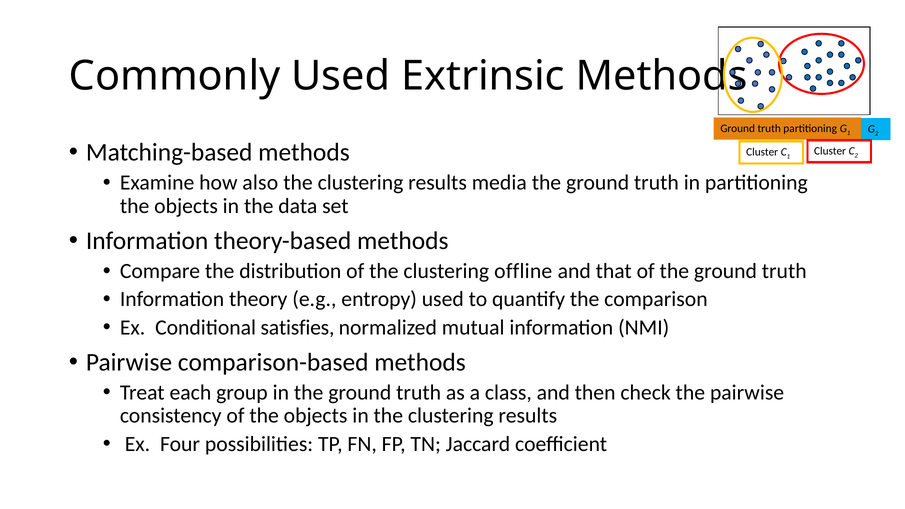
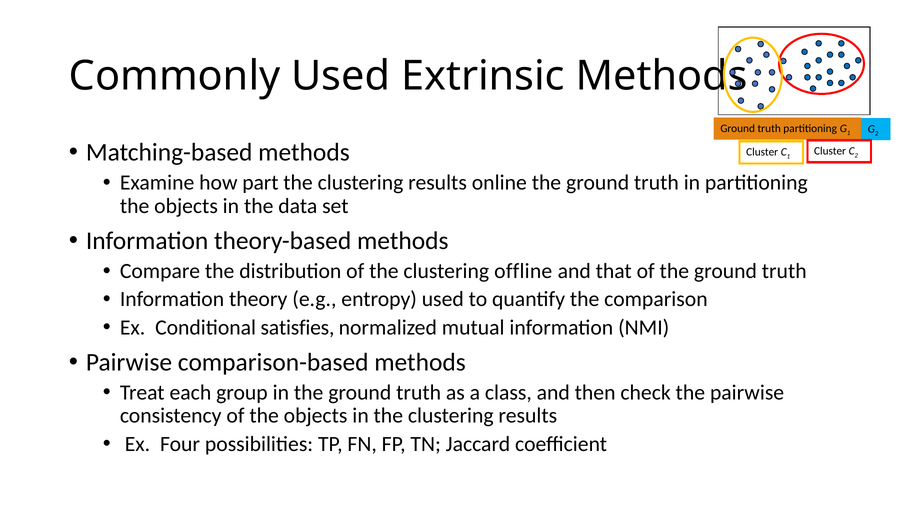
also: also -> part
media: media -> online
